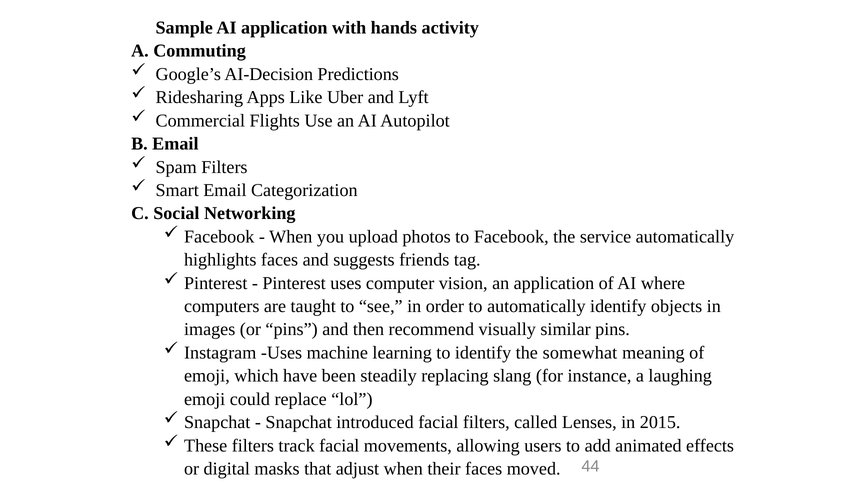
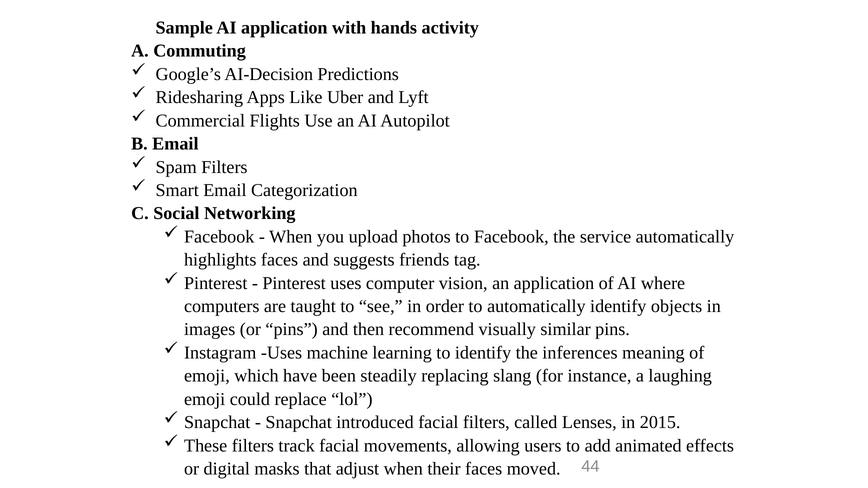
somewhat: somewhat -> inferences
